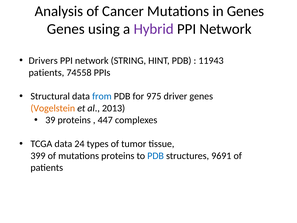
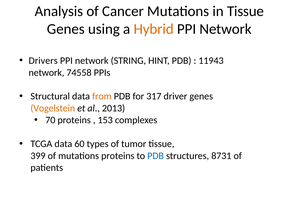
in Genes: Genes -> Tissue
Hybrid colour: purple -> orange
patients at (46, 72): patients -> network
from colour: blue -> orange
975: 975 -> 317
39: 39 -> 70
447: 447 -> 153
24: 24 -> 60
9691: 9691 -> 8731
